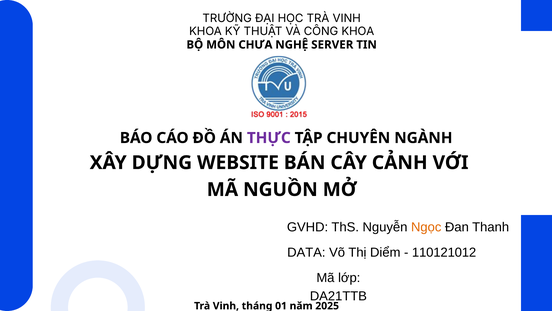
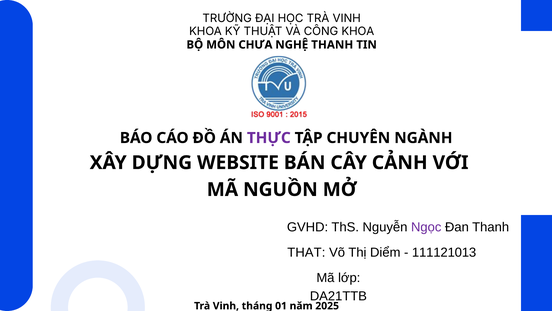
NGHỆ SERVER: SERVER -> THANH
Ngọc colour: orange -> purple
DATA: DATA -> THAT
110121012: 110121012 -> 111121013
